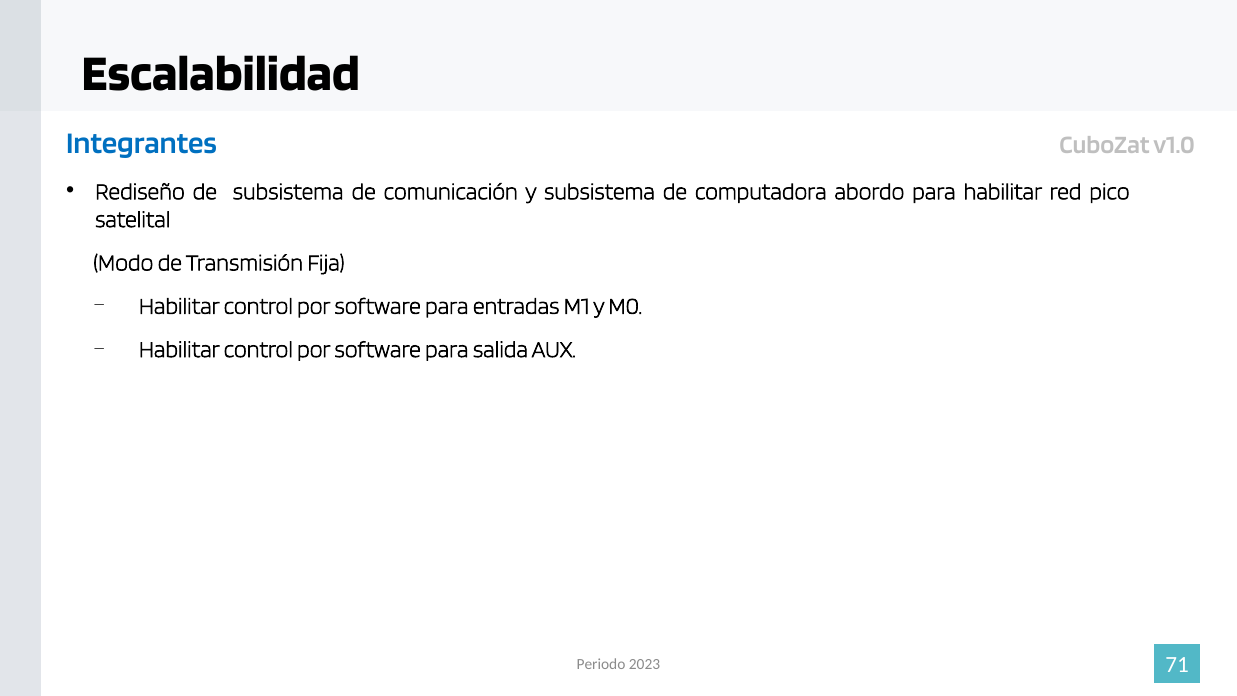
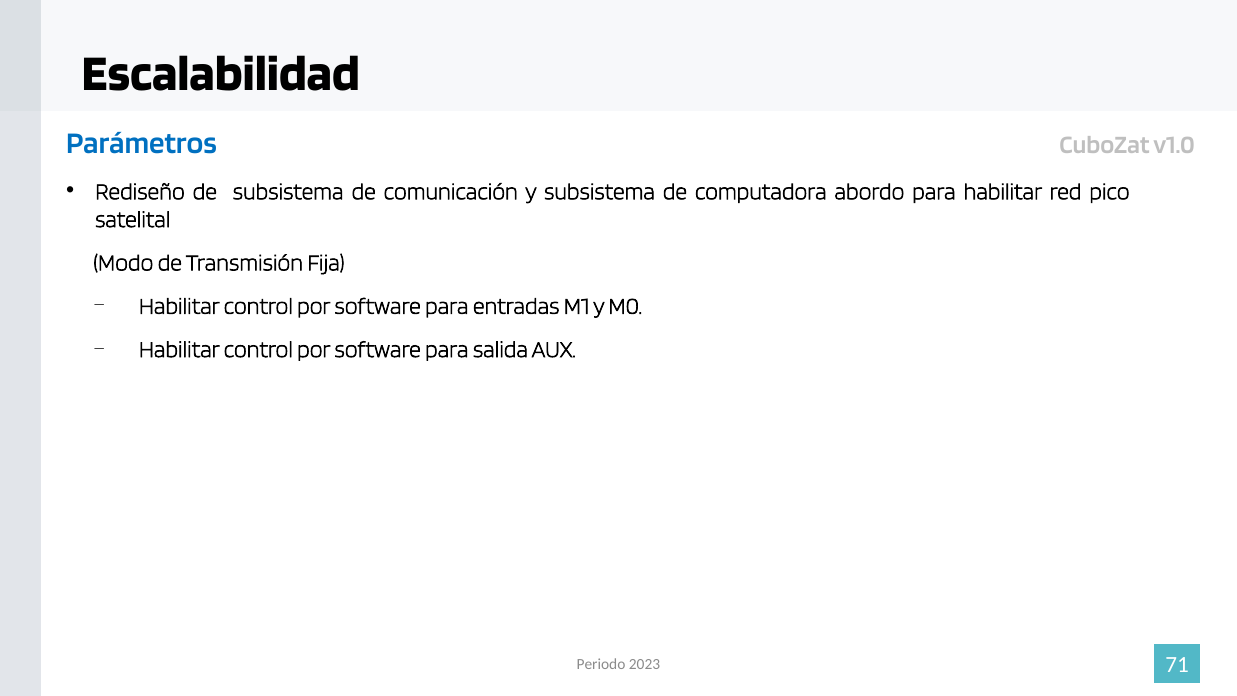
Integrantes: Integrantes -> Parámetros
